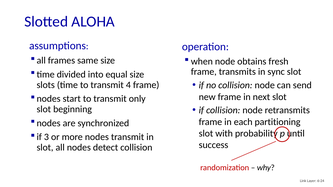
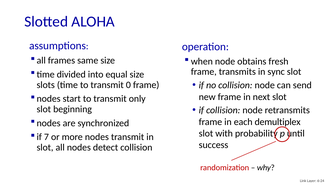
4: 4 -> 0
partitioning: partitioning -> demultiplex
3: 3 -> 7
